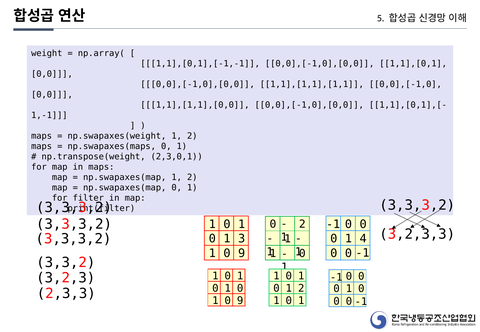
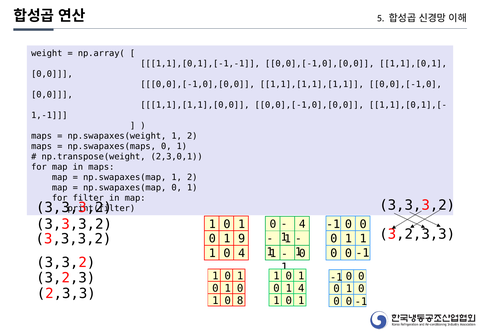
2 at (302, 225): 2 -> 4
3: 3 -> 9
0 1 4: 4 -> 1
9 at (242, 254): 9 -> 4
0 1 2: 2 -> 4
9 at (240, 301): 9 -> 8
